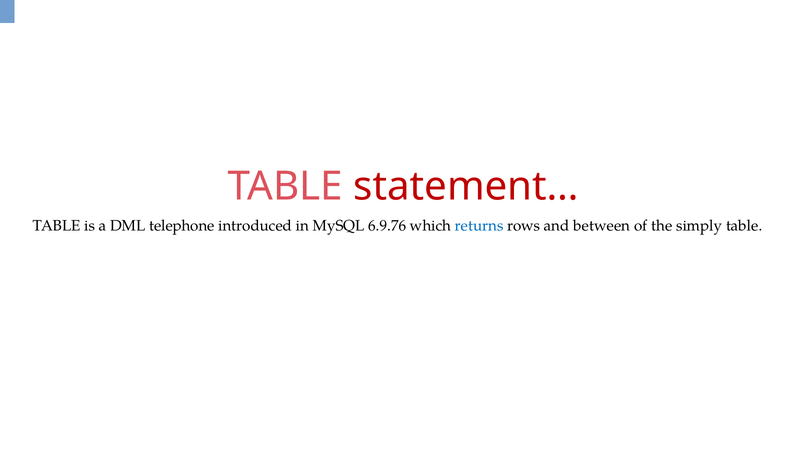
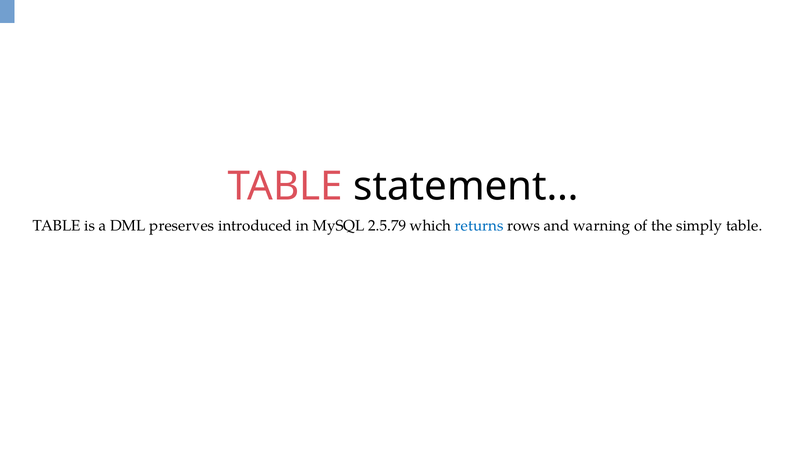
statement… colour: red -> black
telephone: telephone -> preserves
6.9.76: 6.9.76 -> 2.5.79
between: between -> warning
